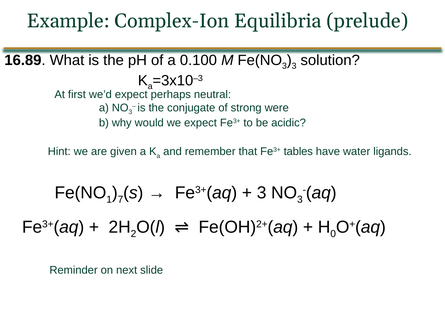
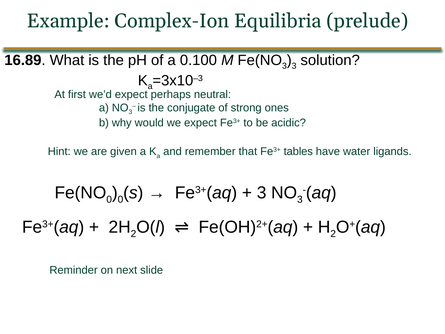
were: were -> ones
1 at (109, 199): 1 -> 0
7 at (120, 199): 7 -> 0
0 at (333, 234): 0 -> 2
